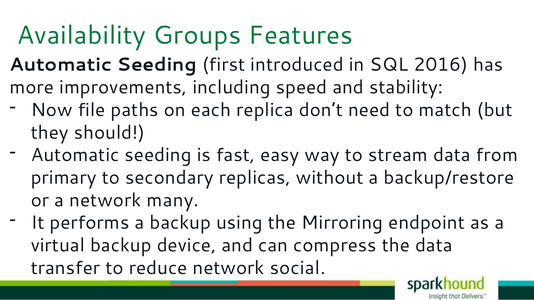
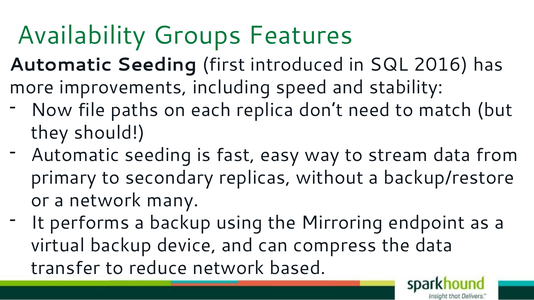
social: social -> based
